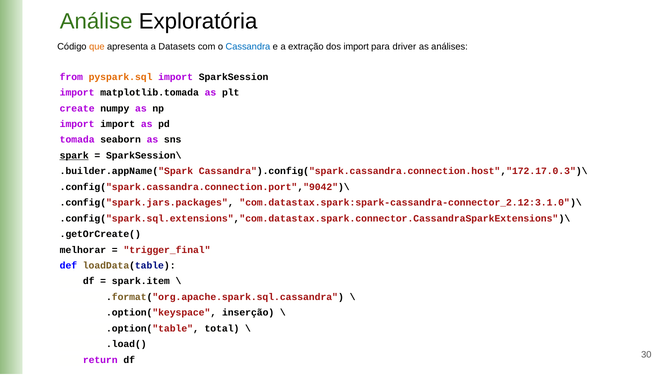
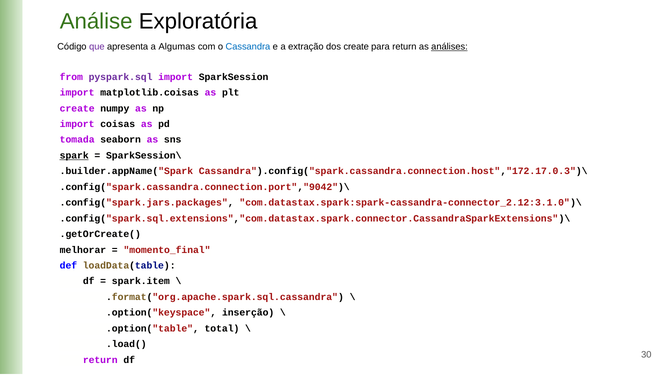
que colour: orange -> purple
Datasets: Datasets -> Algumas
dos import: import -> create
para driver: driver -> return
análises underline: none -> present
pyspark.sql colour: orange -> purple
matplotlib.tomada: matplotlib.tomada -> matplotlib.coisas
import import: import -> coisas
trigger_final: trigger_final -> momento_final
